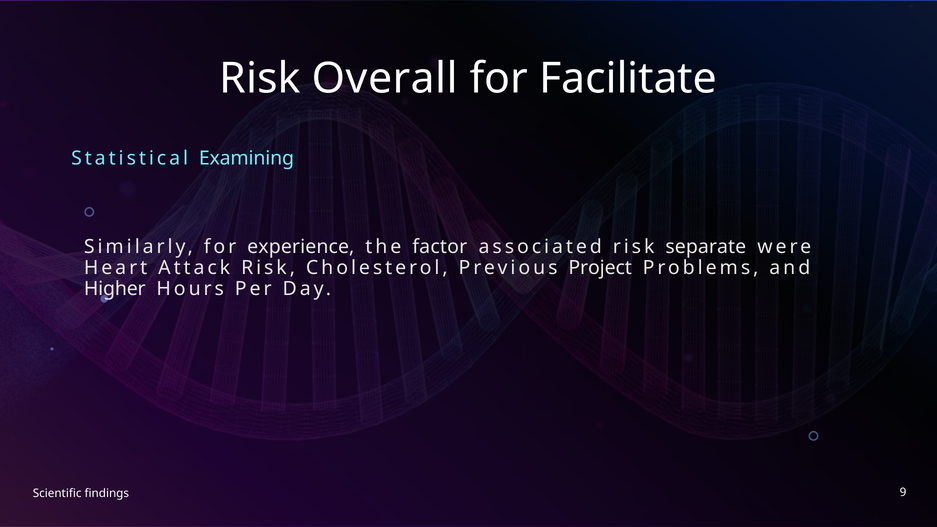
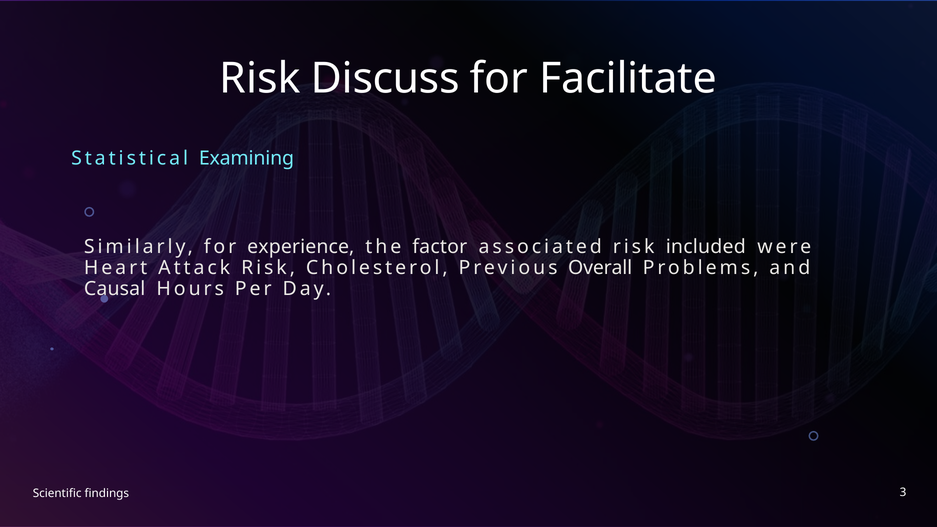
Overall: Overall -> Discuss
separate: separate -> included
Project: Project -> Overall
Higher: Higher -> Causal
9: 9 -> 3
